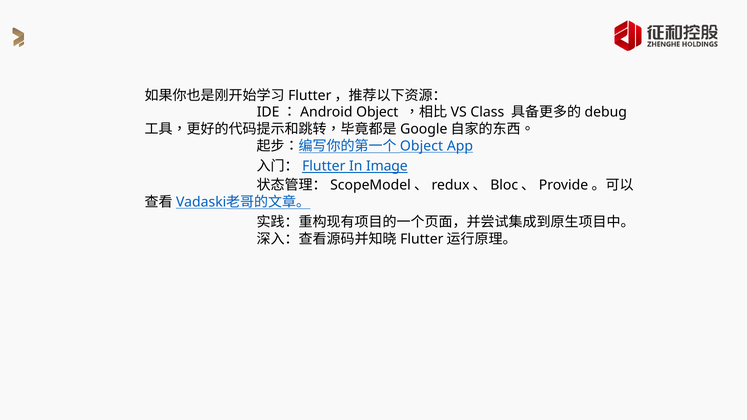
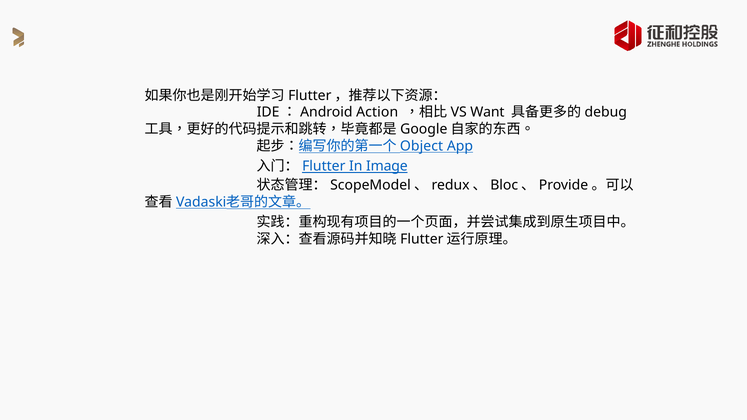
IDE：Android Object: Object -> Action
Class: Class -> Want
